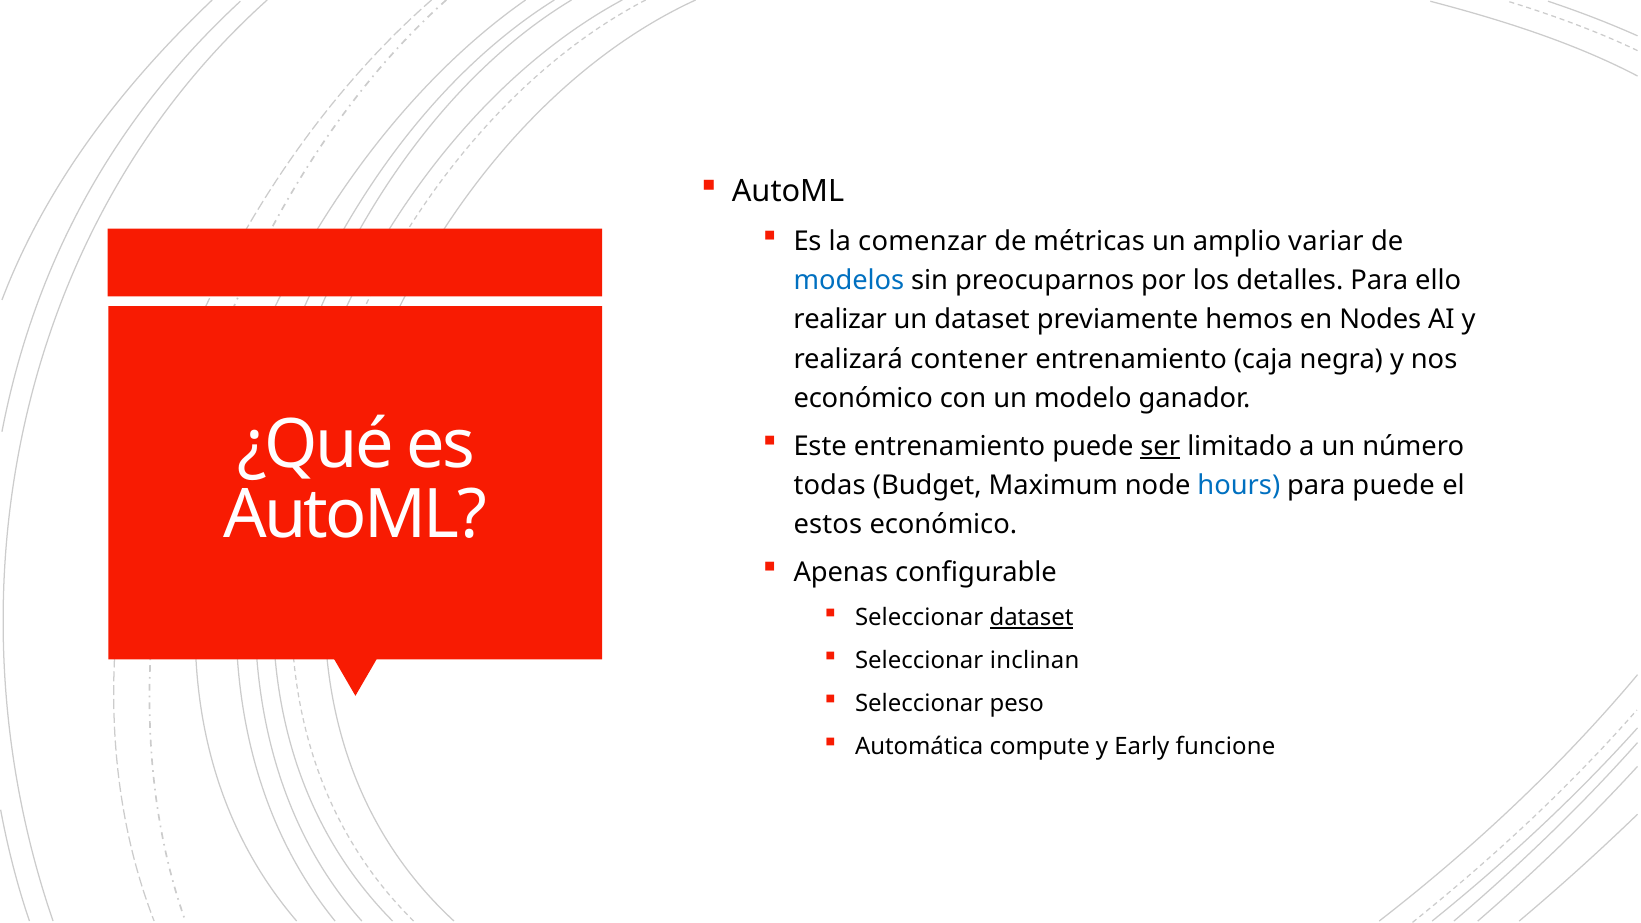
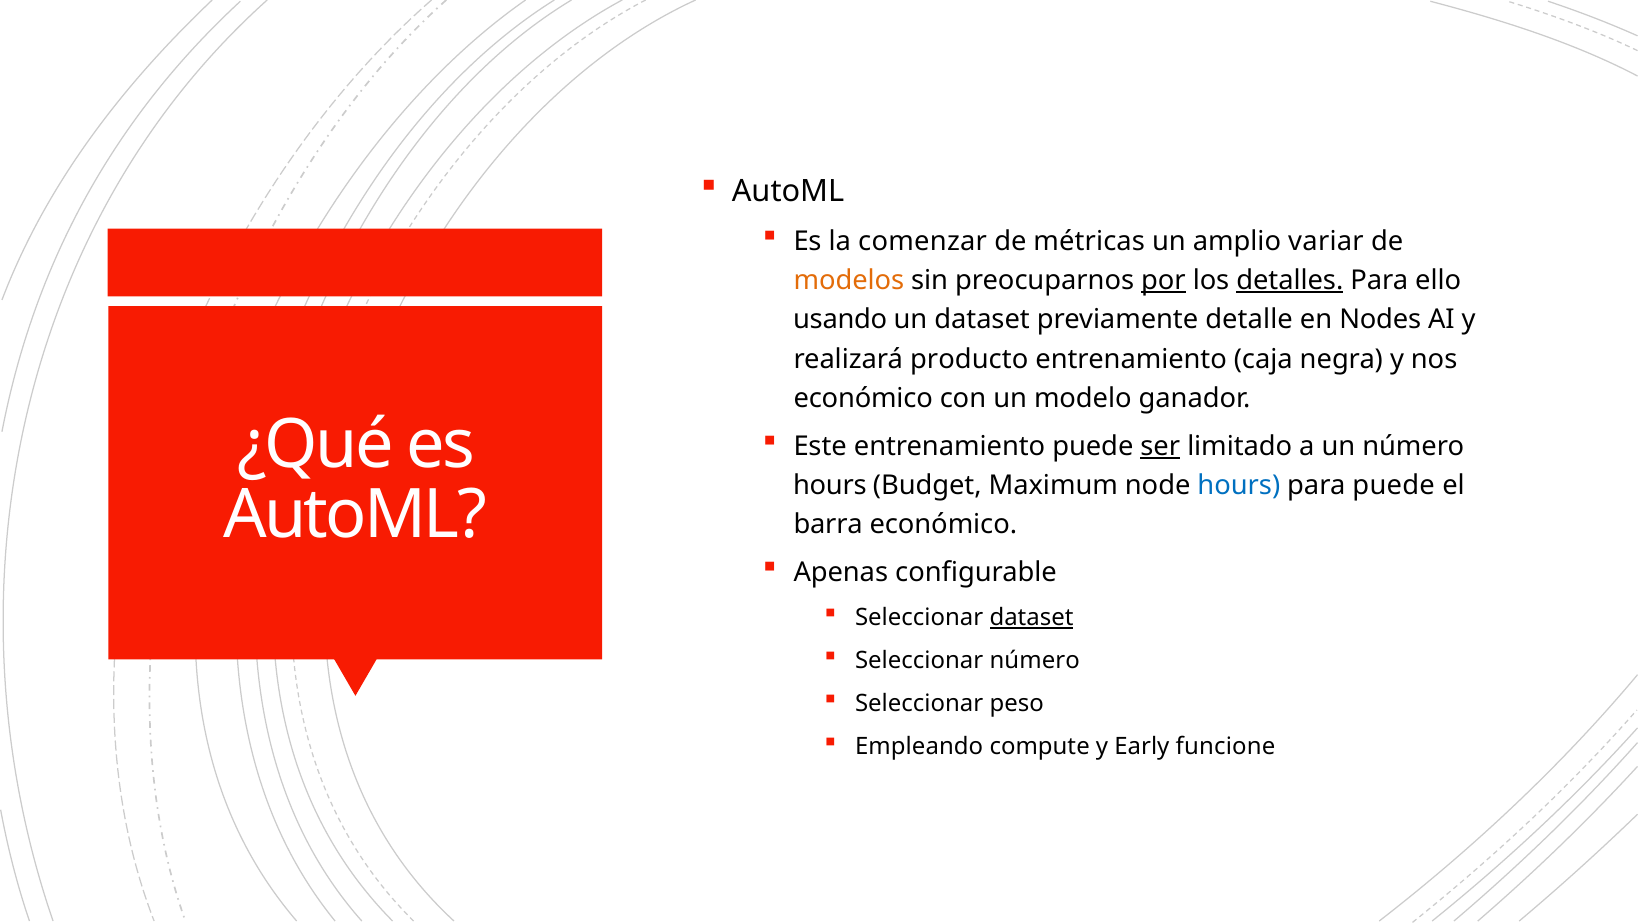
modelos colour: blue -> orange
por underline: none -> present
detalles underline: none -> present
realizar: realizar -> usando
hemos: hemos -> detalle
contener: contener -> producto
todas at (830, 486): todas -> hours
estos: estos -> barra
Seleccionar inclinan: inclinan -> número
Automática: Automática -> Empleando
